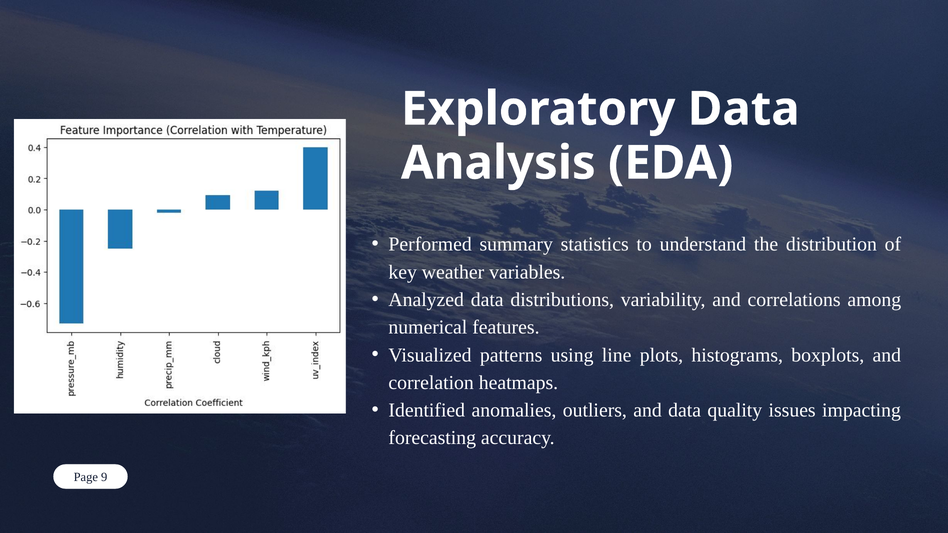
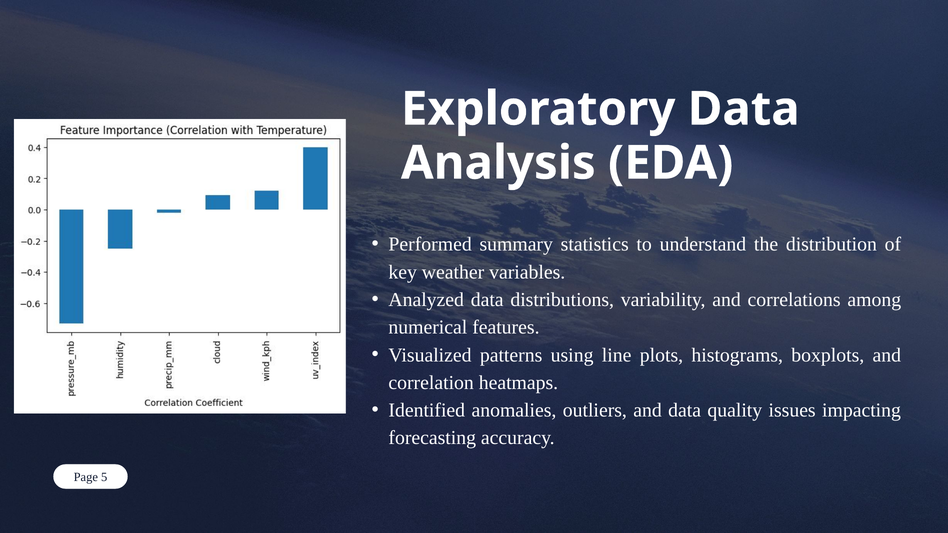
9: 9 -> 5
